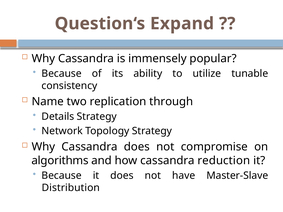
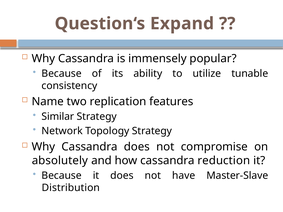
through: through -> features
Details: Details -> Similar
algorithms: algorithms -> absolutely
